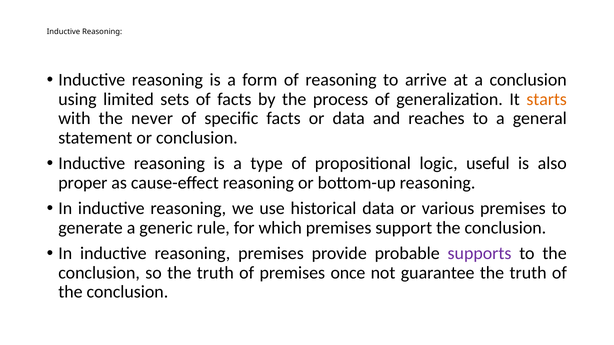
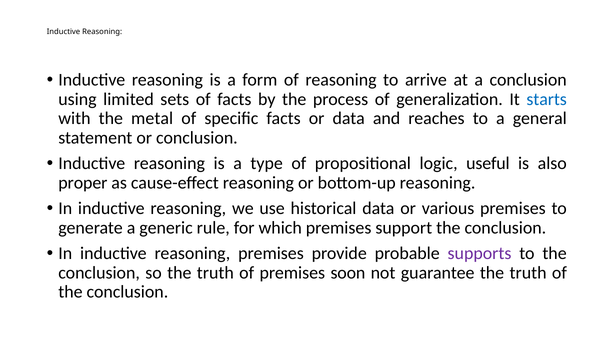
starts colour: orange -> blue
never: never -> metal
once: once -> soon
